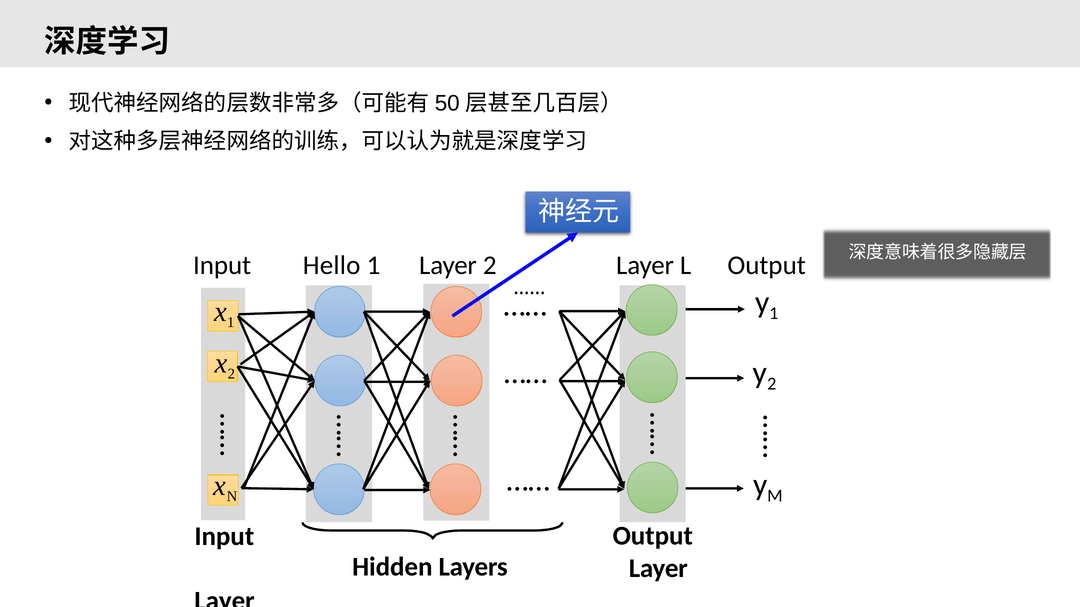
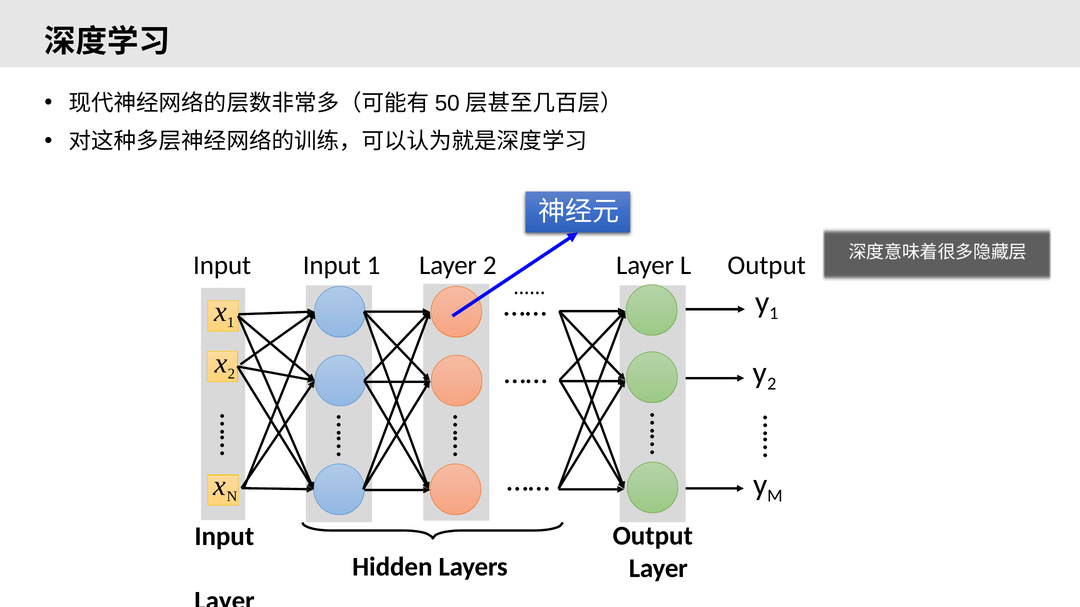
Input Hello: Hello -> Input
